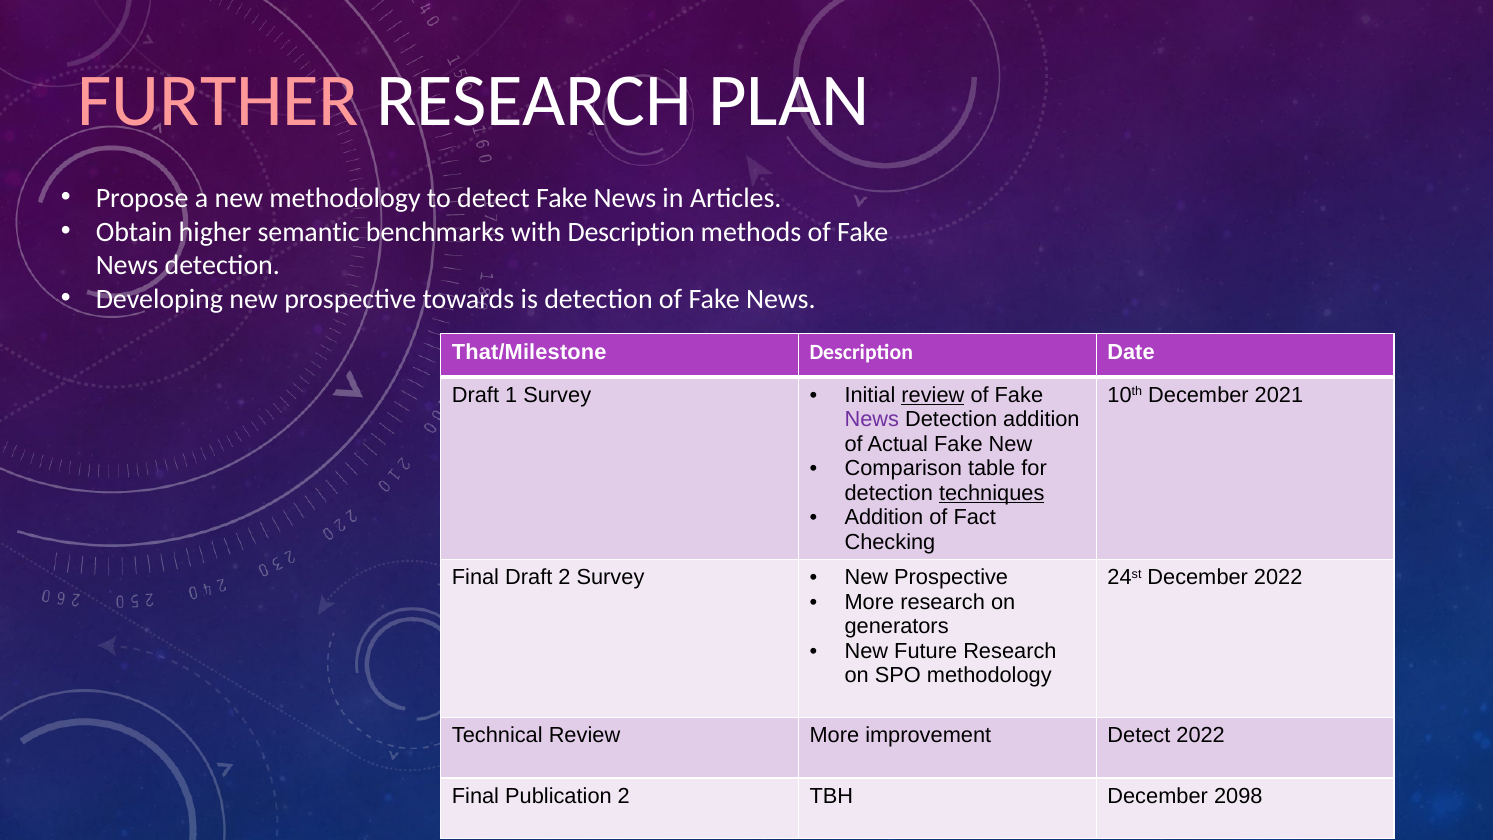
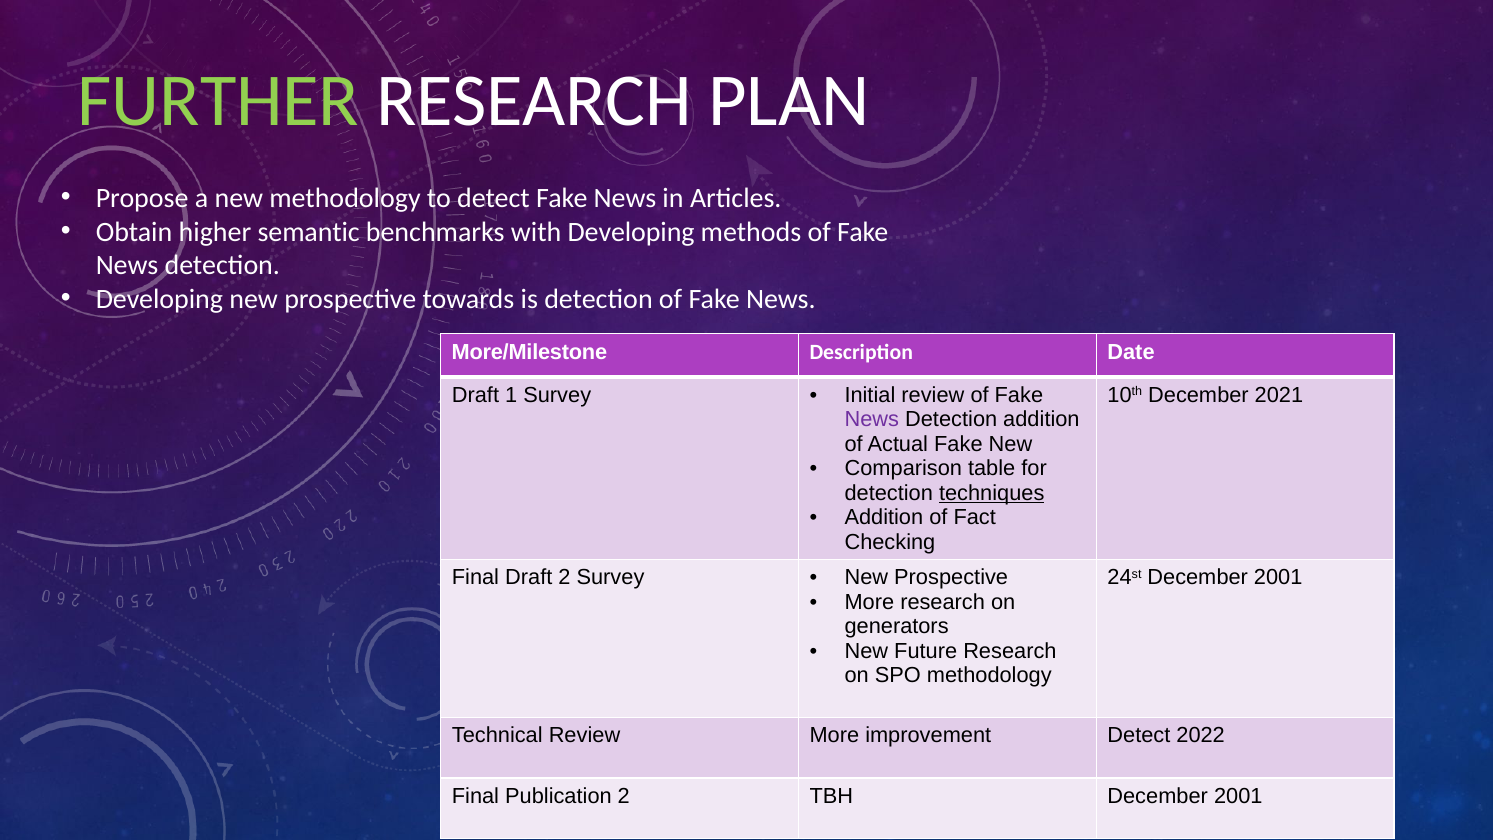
FURTHER colour: pink -> light green
with Description: Description -> Developing
That/Milestone: That/Milestone -> More/Milestone
review at (933, 395) underline: present -> none
24st December 2022: 2022 -> 2001
TBH December 2098: 2098 -> 2001
